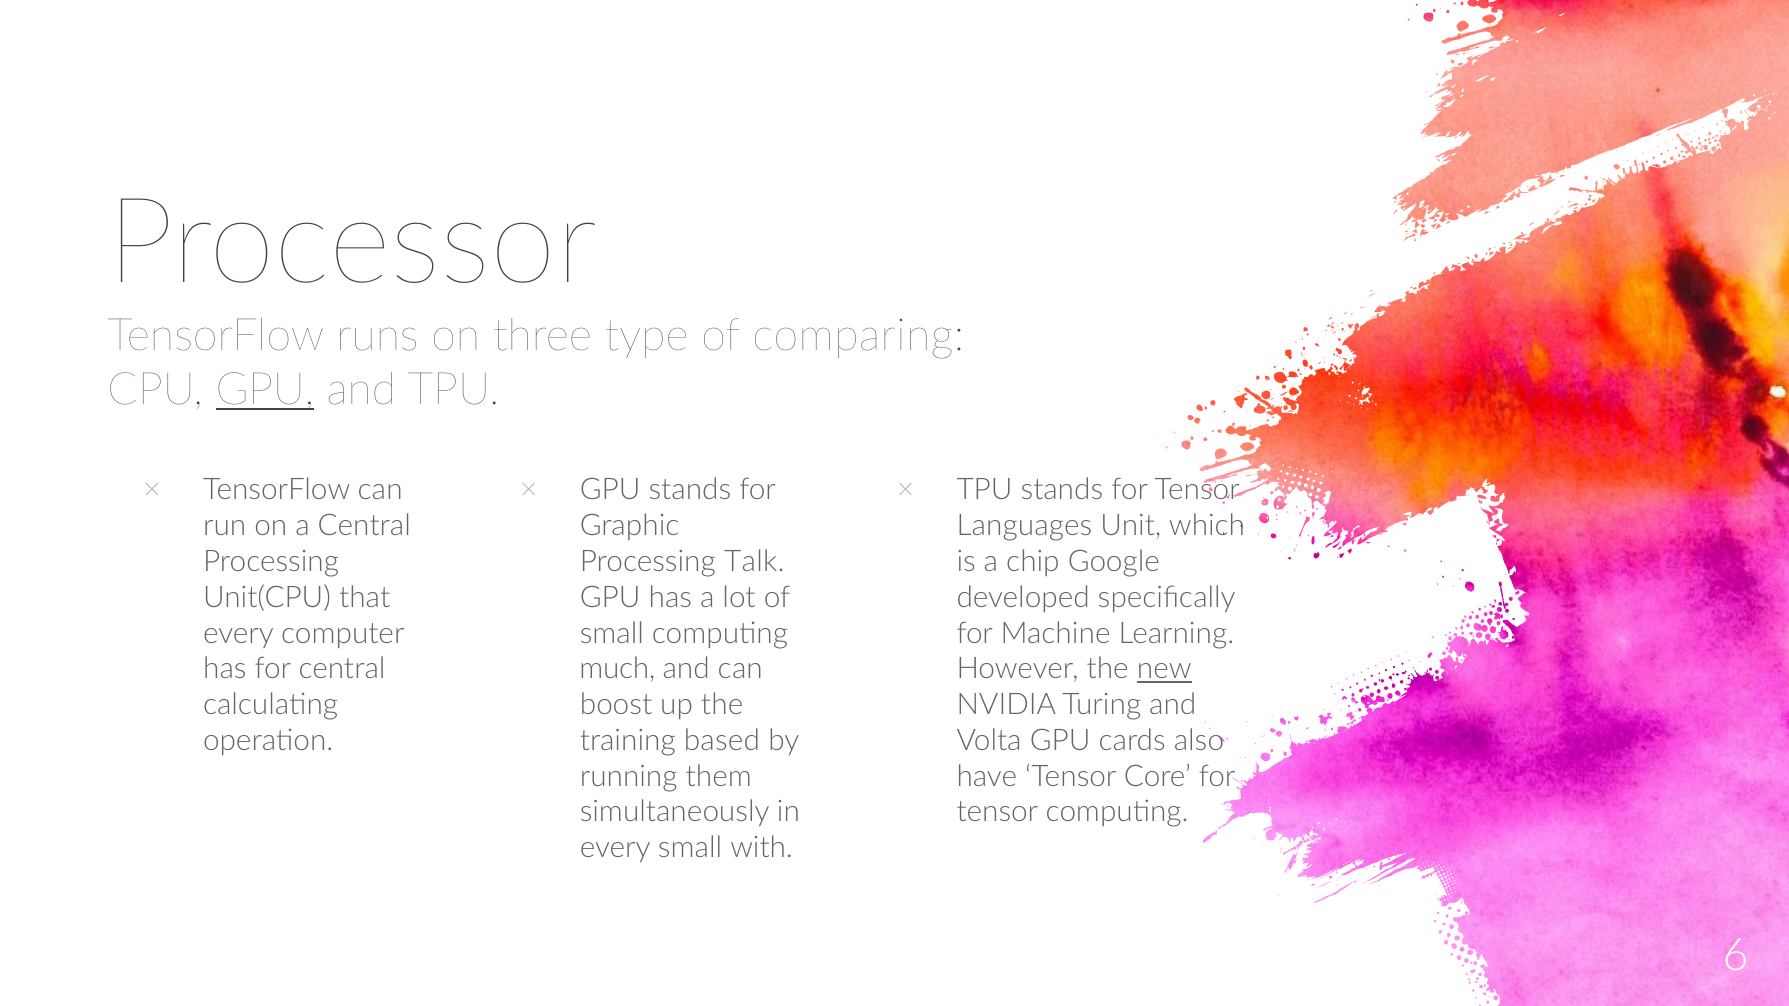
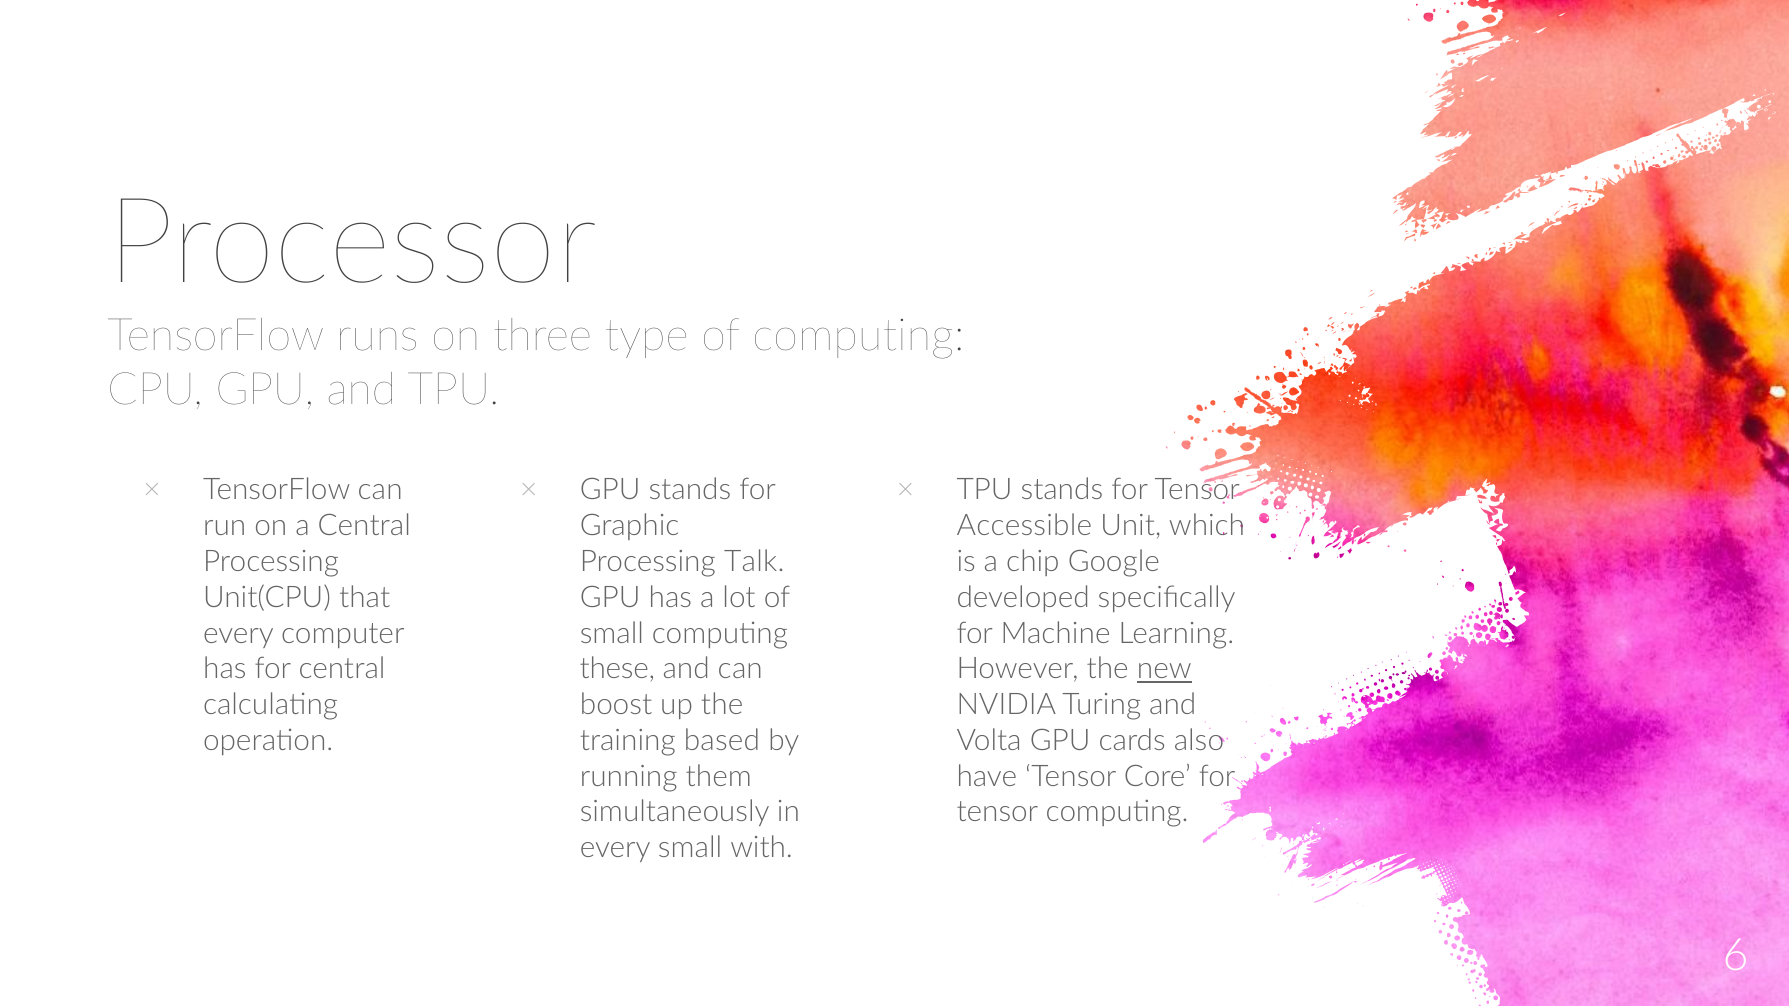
of comparing: comparing -> computing
GPU at (265, 390) underline: present -> none
Languages: Languages -> Accessible
much: much -> these
